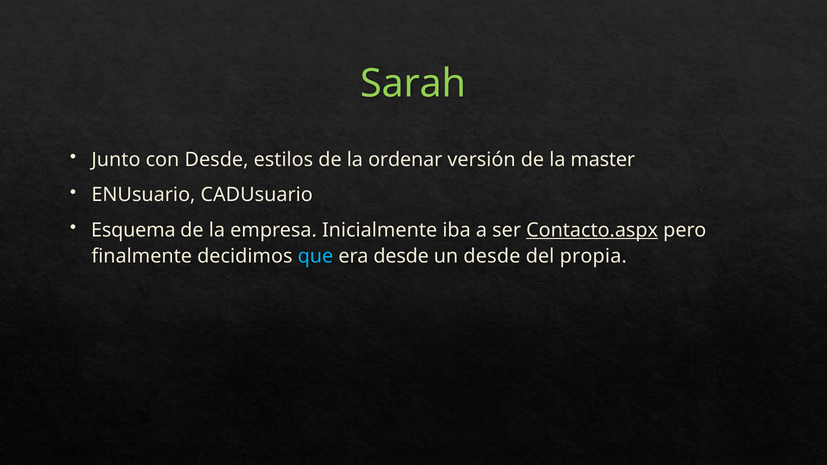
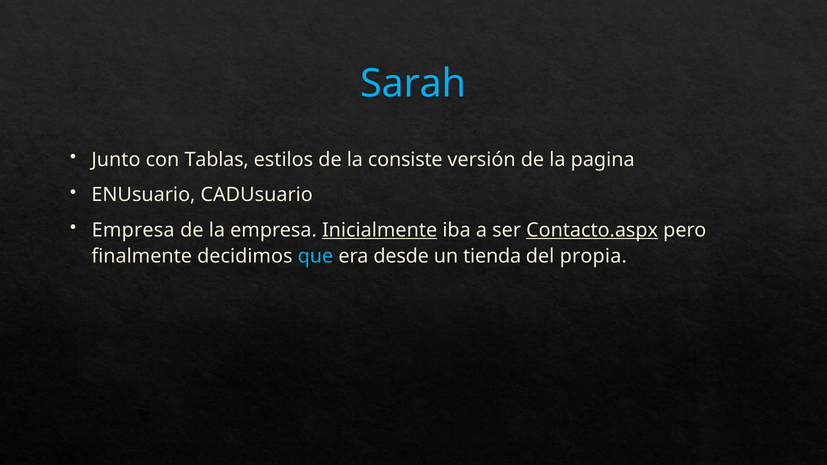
Sarah colour: light green -> light blue
con Desde: Desde -> Tablas
ordenar: ordenar -> consiste
master: master -> pagina
Esquema at (133, 230): Esquema -> Empresa
Inicialmente underline: none -> present
un desde: desde -> tienda
